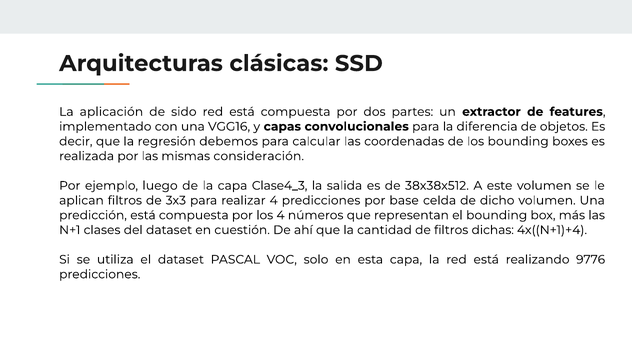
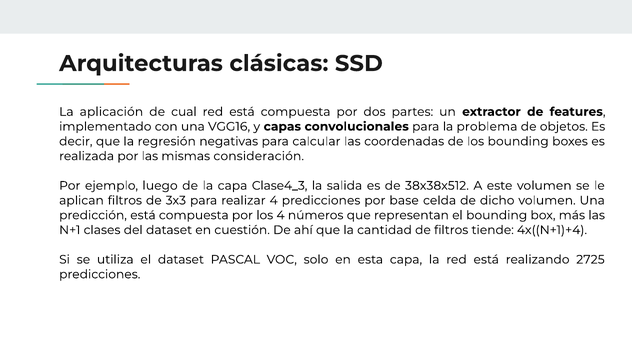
sido: sido -> cual
diferencia: diferencia -> problema
debemos: debemos -> negativas
dichas: dichas -> tiende
9776: 9776 -> 2725
